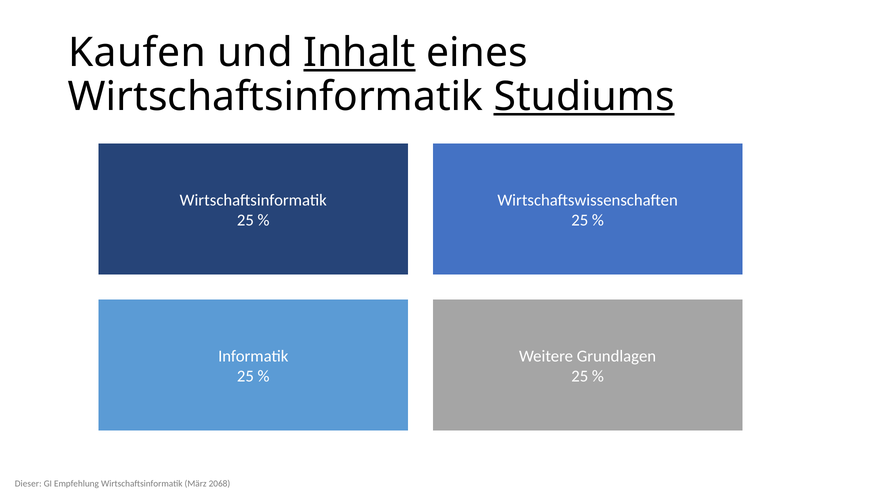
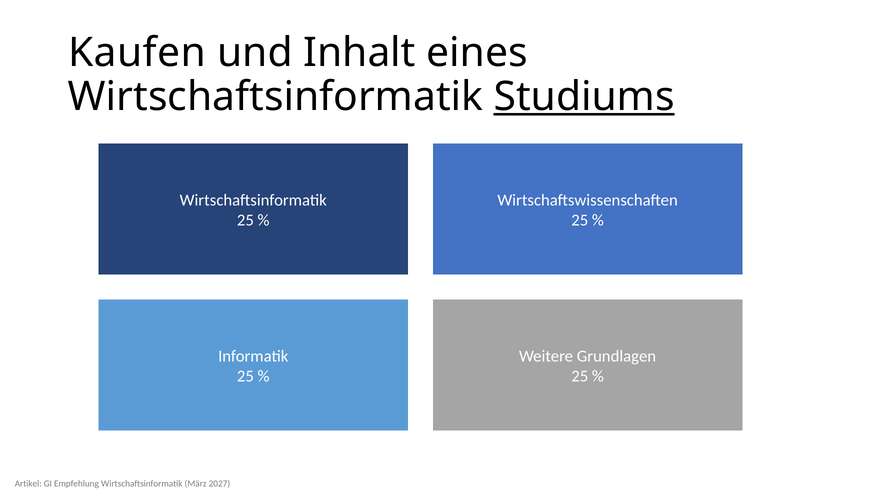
Inhalt underline: present -> none
Dieser: Dieser -> Artikel
2068: 2068 -> 2027
